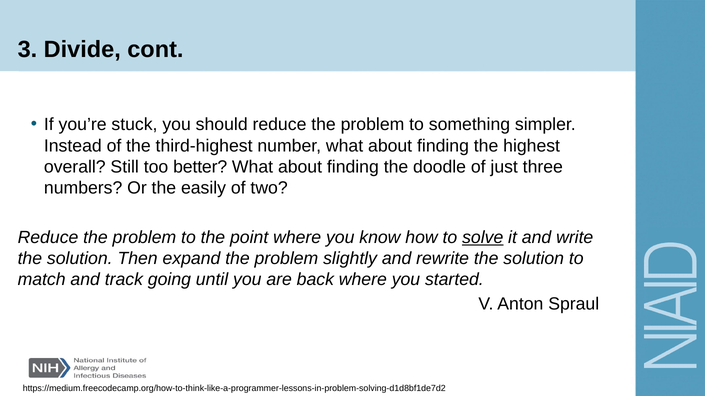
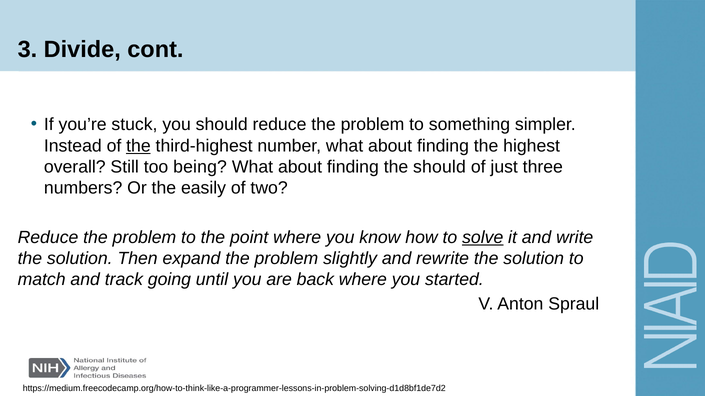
the at (138, 146) underline: none -> present
better: better -> being
the doodle: doodle -> should
